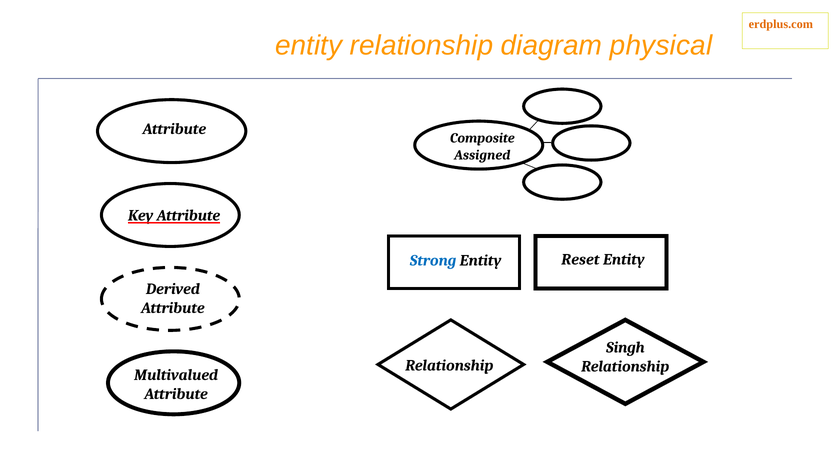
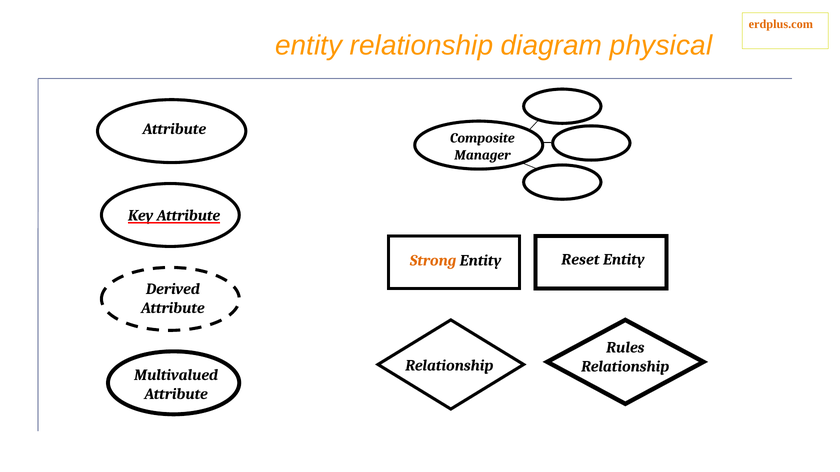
Assigned: Assigned -> Manager
Strong colour: blue -> orange
Singh: Singh -> Rules
